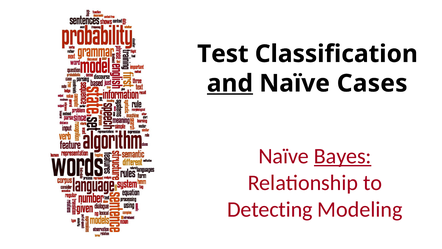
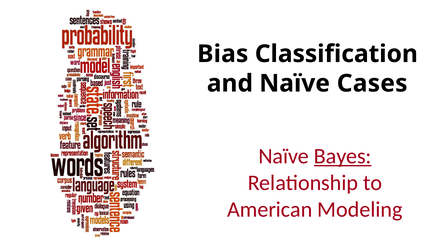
Test: Test -> Bias
and underline: present -> none
Detecting: Detecting -> American
